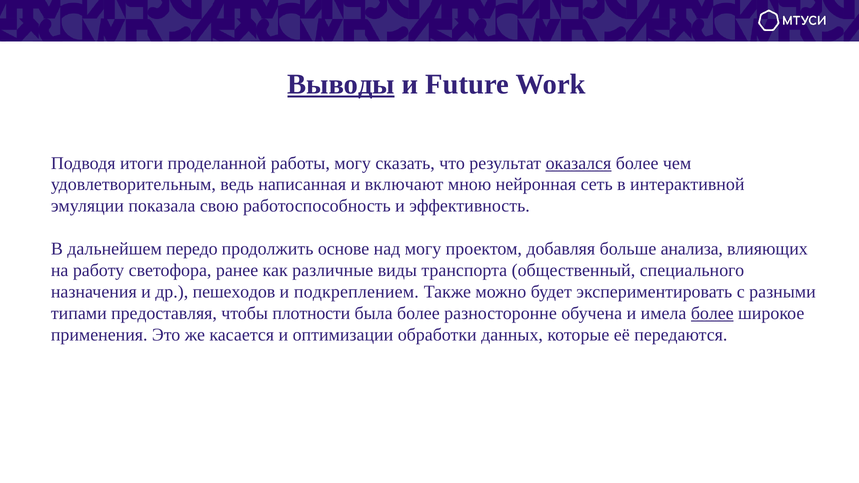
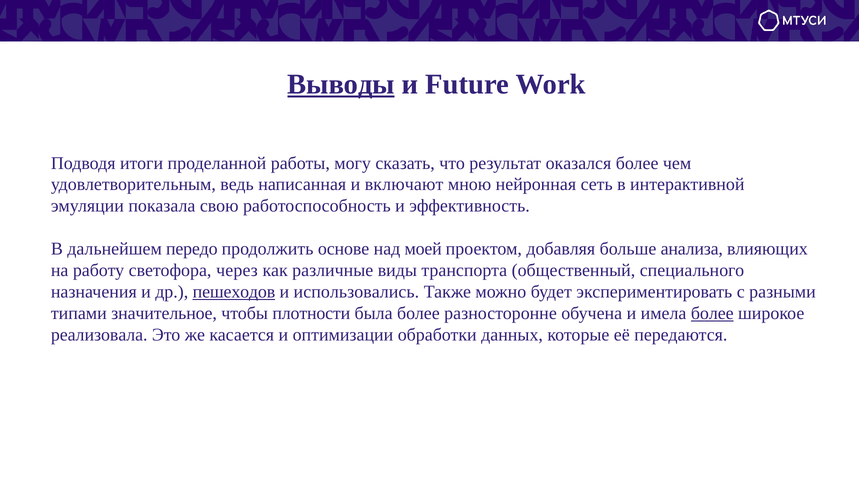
оказался underline: present -> none
над могу: могу -> моей
ранее: ранее -> через
пешеходов underline: none -> present
подкреплением: подкреплением -> использовались
предоставляя: предоставляя -> значительное
применения: применения -> реализовала
